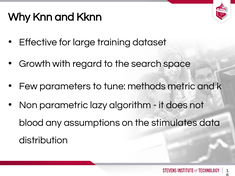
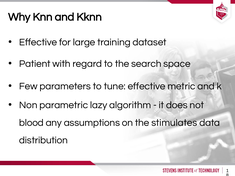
Growth: Growth -> Patient
tune methods: methods -> effective
